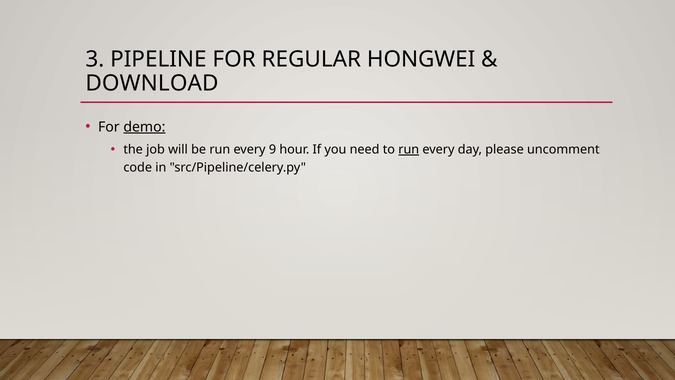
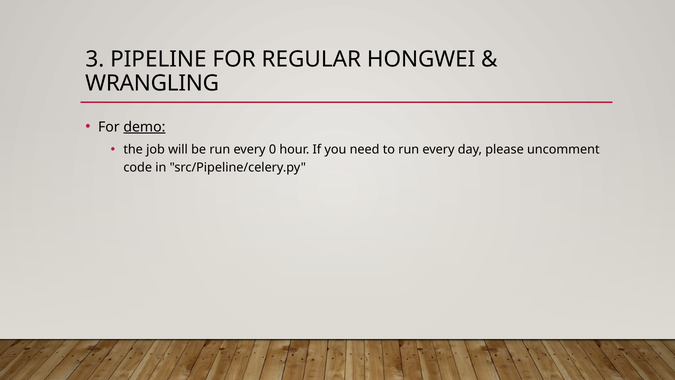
DOWNLOAD: DOWNLOAD -> WRANGLING
9: 9 -> 0
run at (409, 149) underline: present -> none
